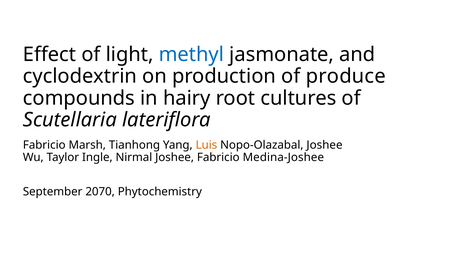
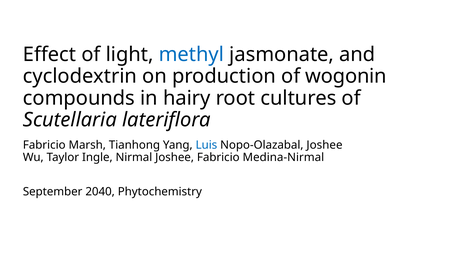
produce: produce -> wogonin
Luis colour: orange -> blue
Medina-Joshee: Medina-Joshee -> Medina-Nirmal
2070: 2070 -> 2040
